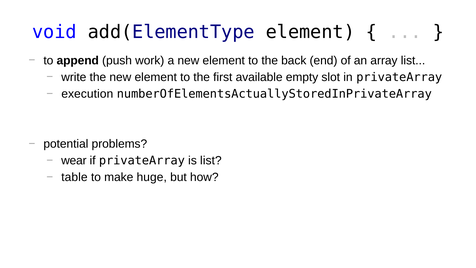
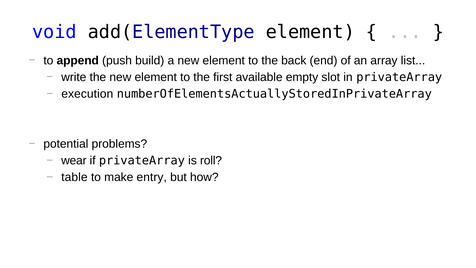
work: work -> build
is list: list -> roll
huge: huge -> entry
